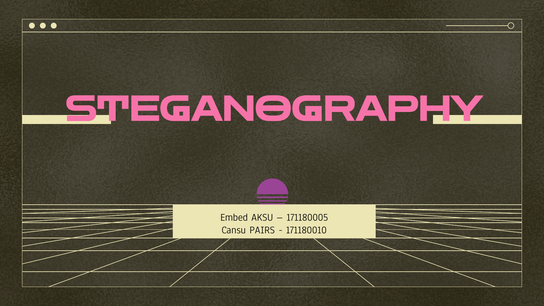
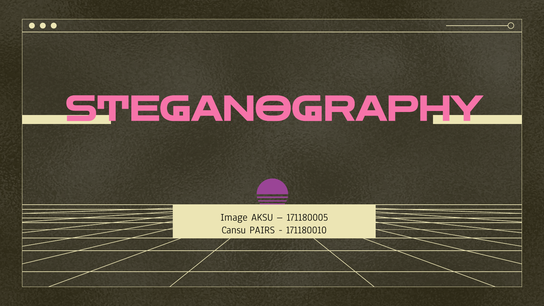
Embed: Embed -> Image
